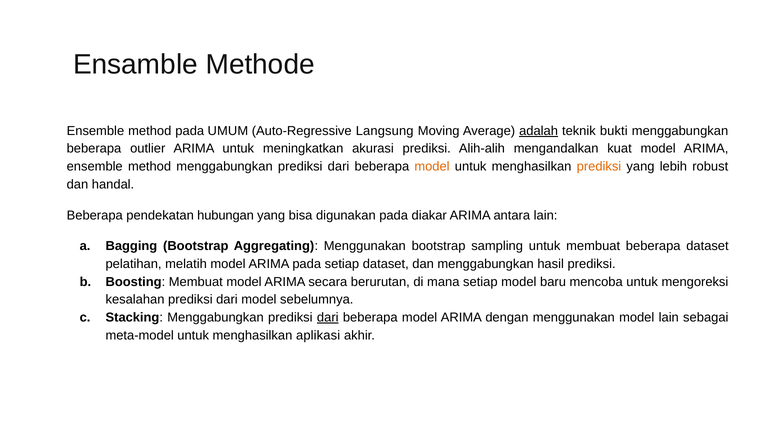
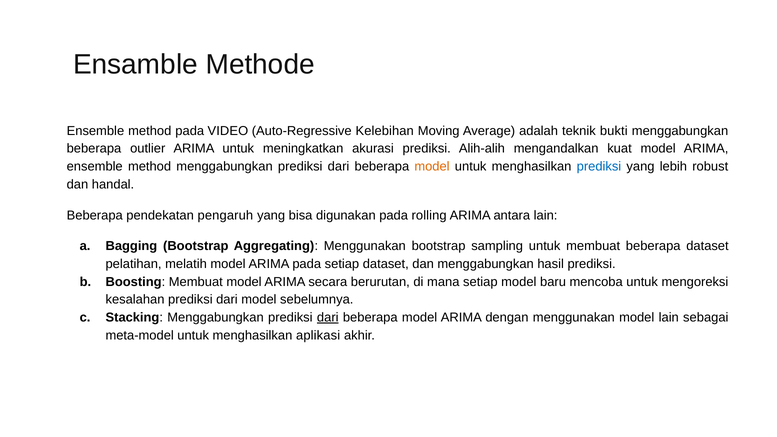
UMUM: UMUM -> VIDEO
Langsung: Langsung -> Kelebihan
adalah underline: present -> none
prediksi at (599, 167) colour: orange -> blue
hubungan: hubungan -> pengaruh
diakar: diakar -> rolling
